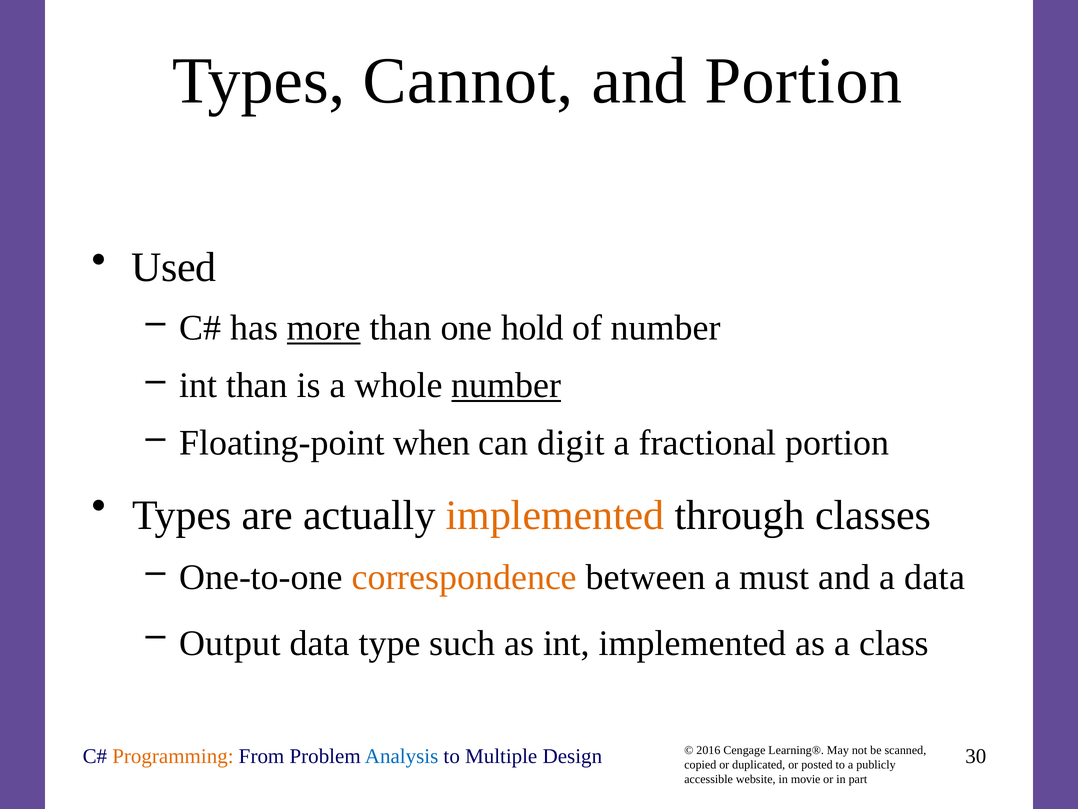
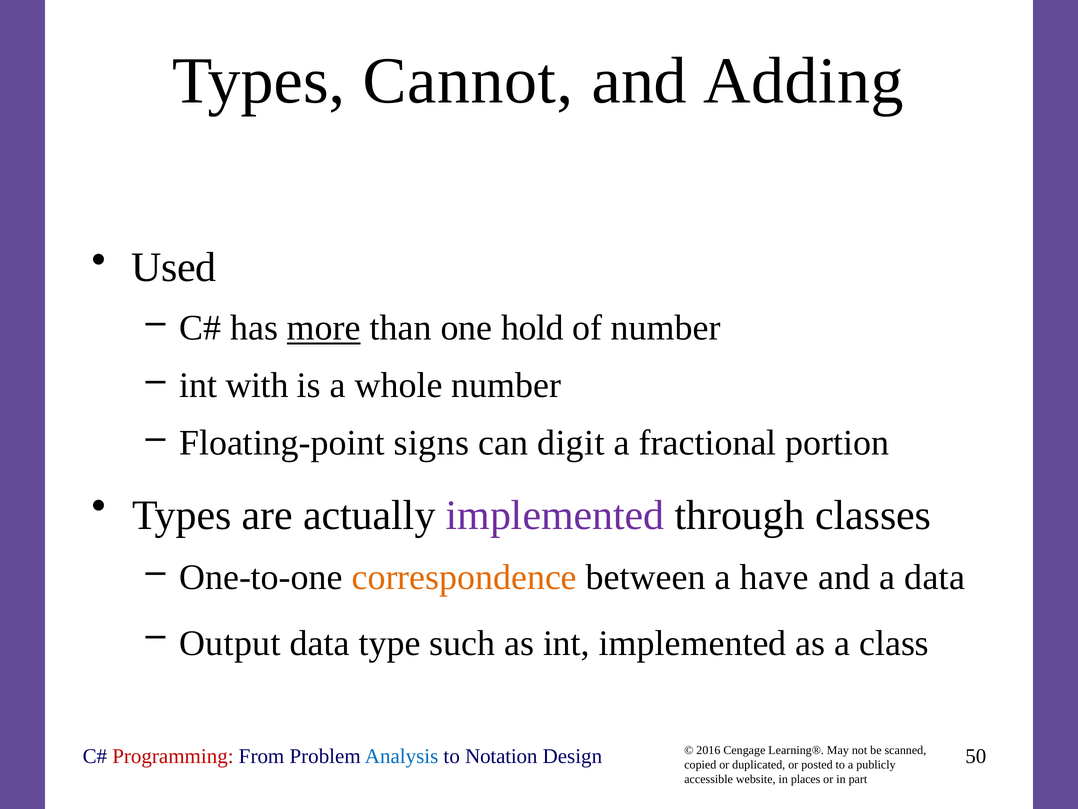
and Portion: Portion -> Adding
int than: than -> with
number at (506, 385) underline: present -> none
when: when -> signs
implemented at (555, 515) colour: orange -> purple
must: must -> have
Programming colour: orange -> red
Multiple: Multiple -> Notation
30: 30 -> 50
movie: movie -> places
